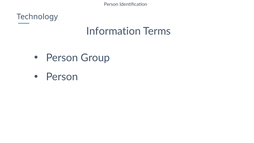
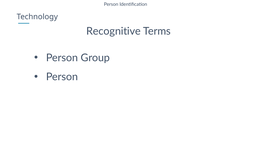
Information: Information -> Recognitive
